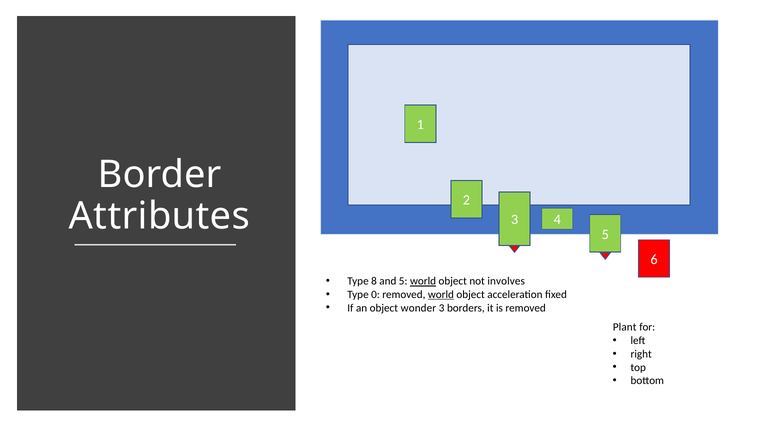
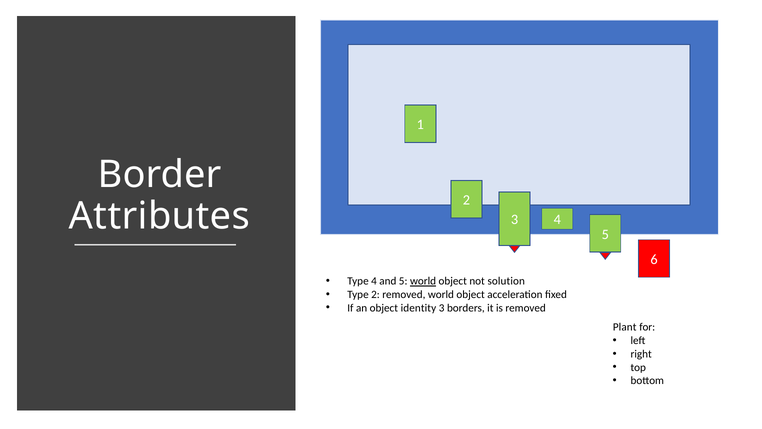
Type 8: 8 -> 4
involves: involves -> solution
Type 0: 0 -> 2
world at (441, 294) underline: present -> none
wonder: wonder -> identity
